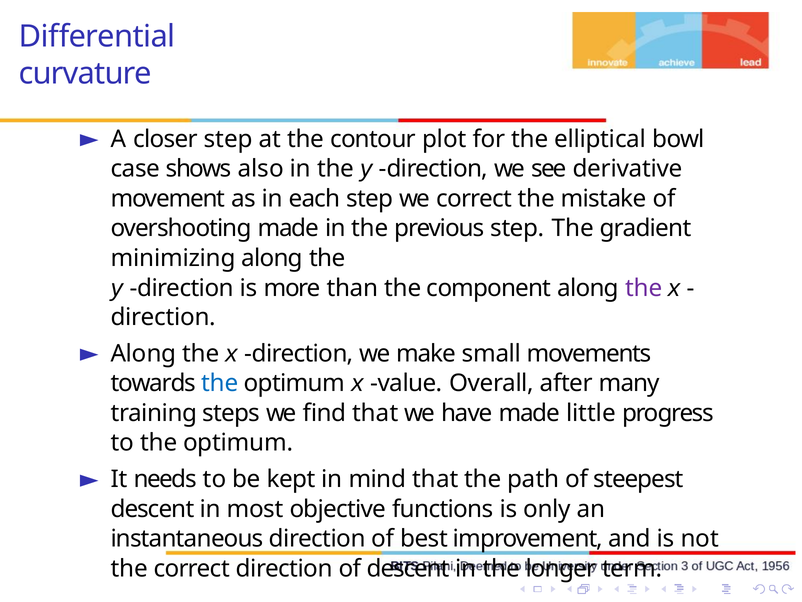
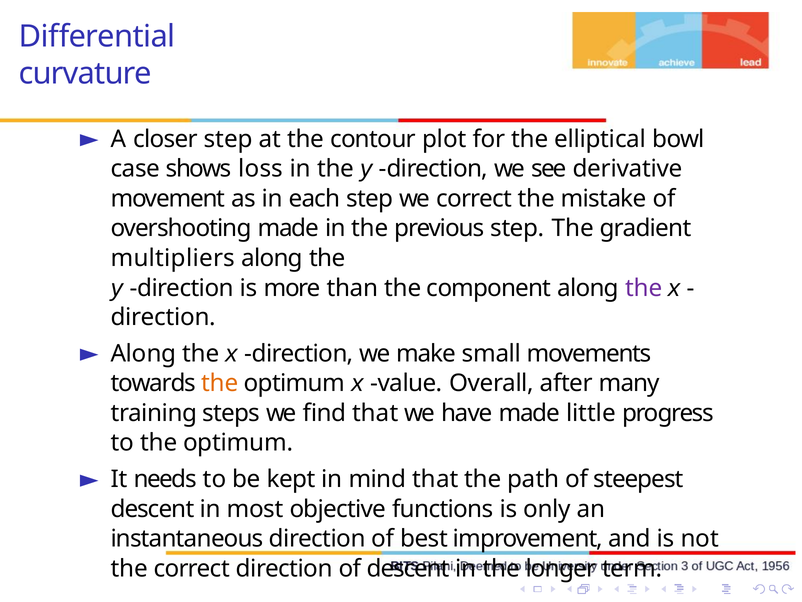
also: also -> loss
minimizing: minimizing -> multipliers
the at (220, 383) colour: blue -> orange
